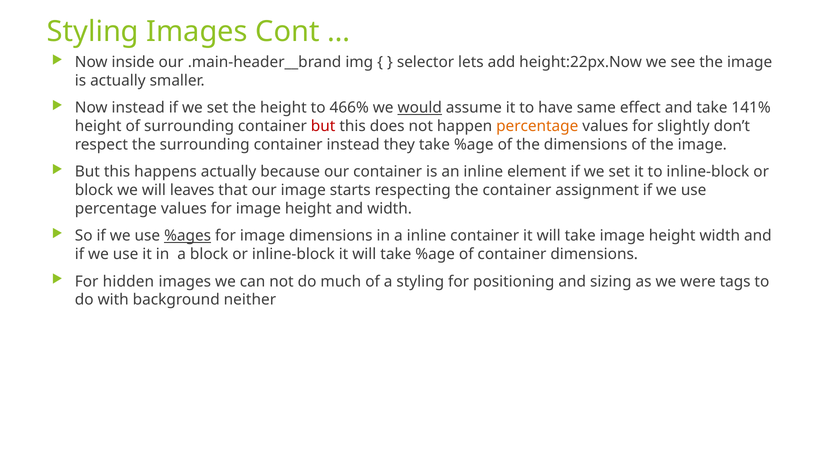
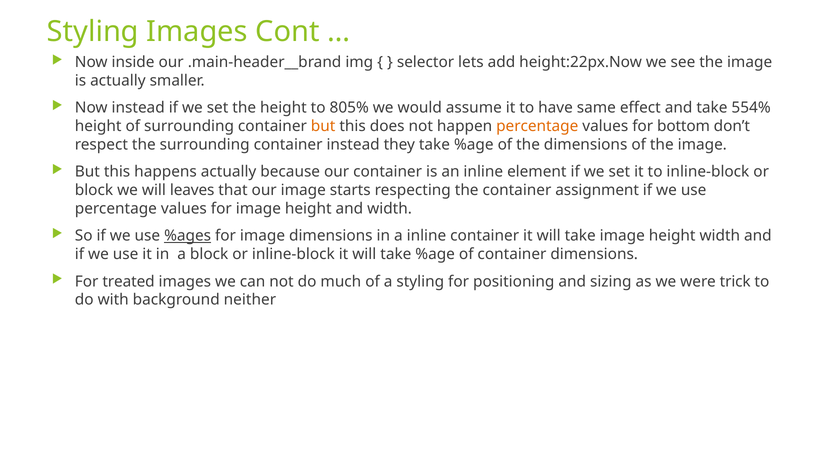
466%: 466% -> 805%
would underline: present -> none
141%: 141% -> 554%
but at (323, 126) colour: red -> orange
slightly: slightly -> bottom
hidden: hidden -> treated
tags: tags -> trick
